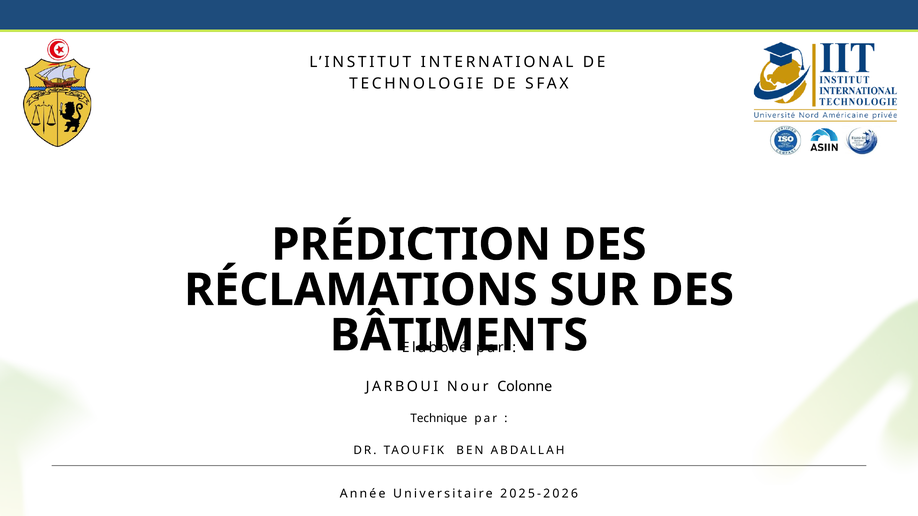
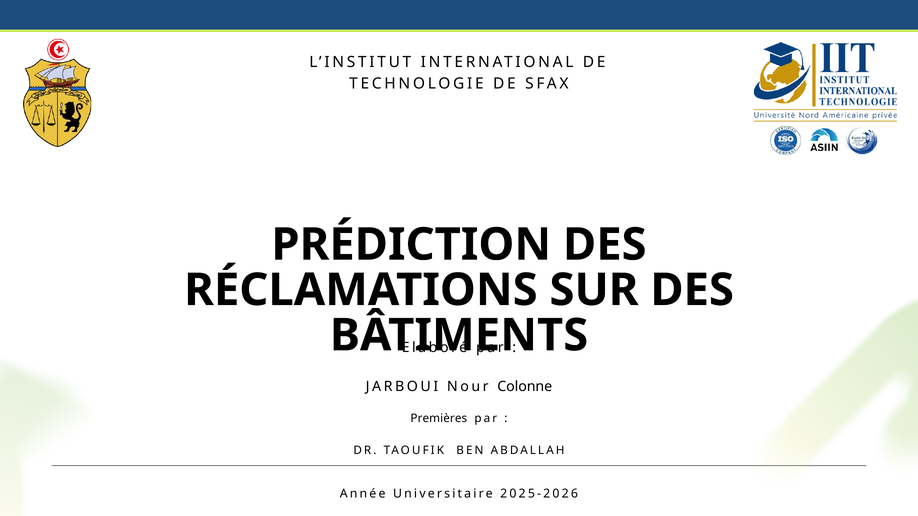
Technique: Technique -> Premières
